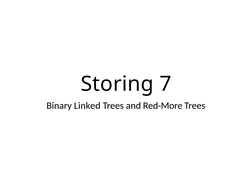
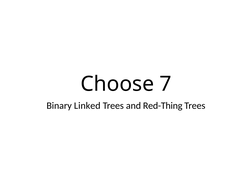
Storing: Storing -> Choose
Red-More: Red-More -> Red-Thing
